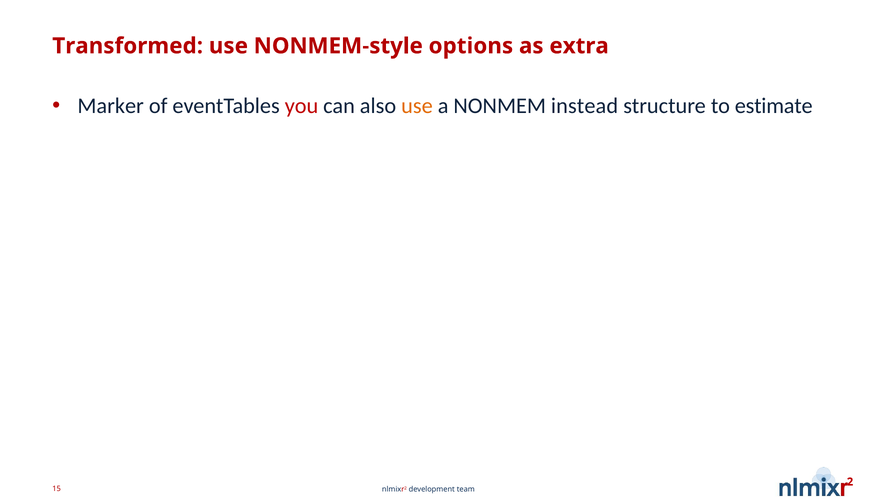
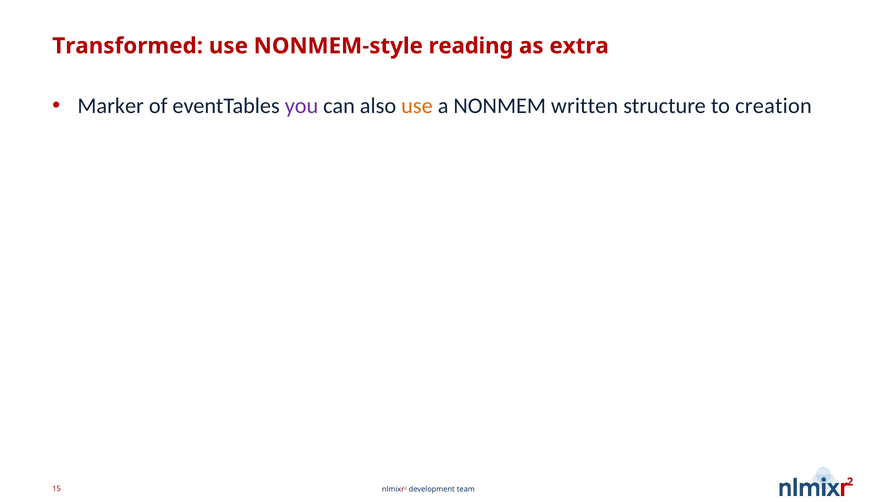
options: options -> reading
you colour: red -> purple
instead: instead -> written
estimate: estimate -> creation
